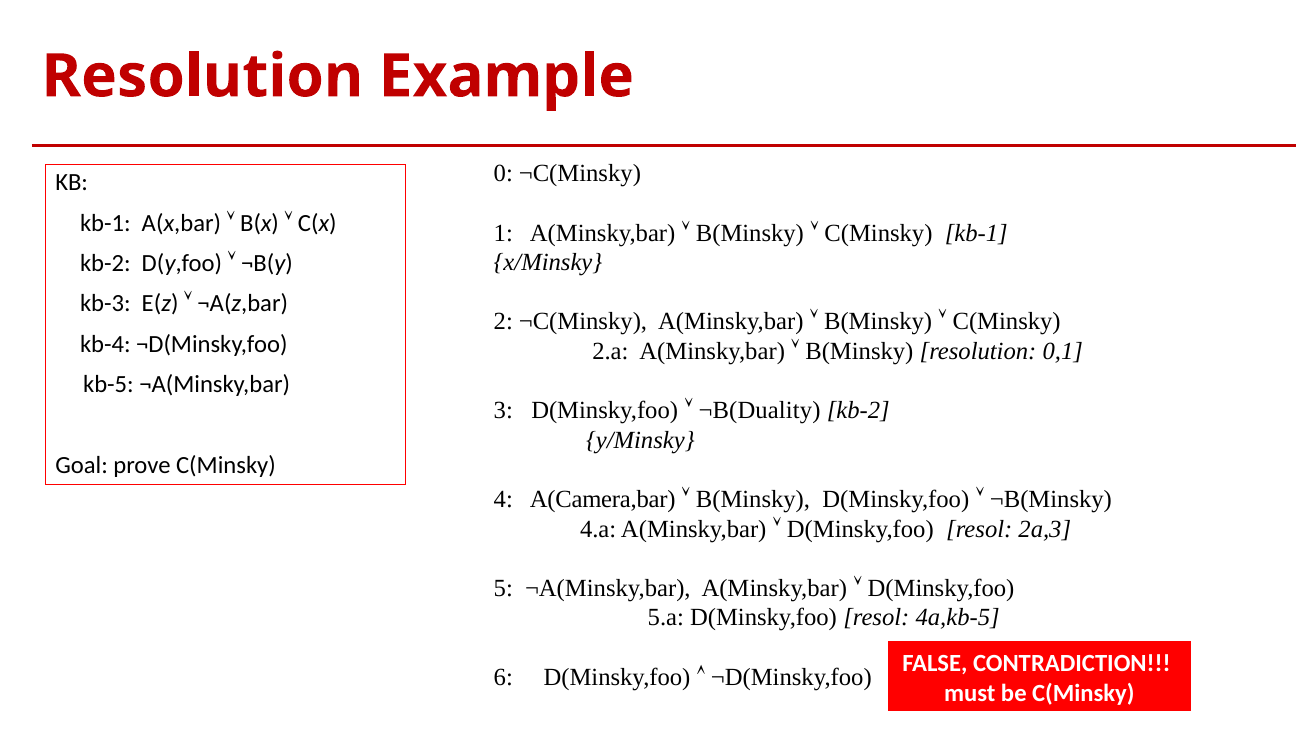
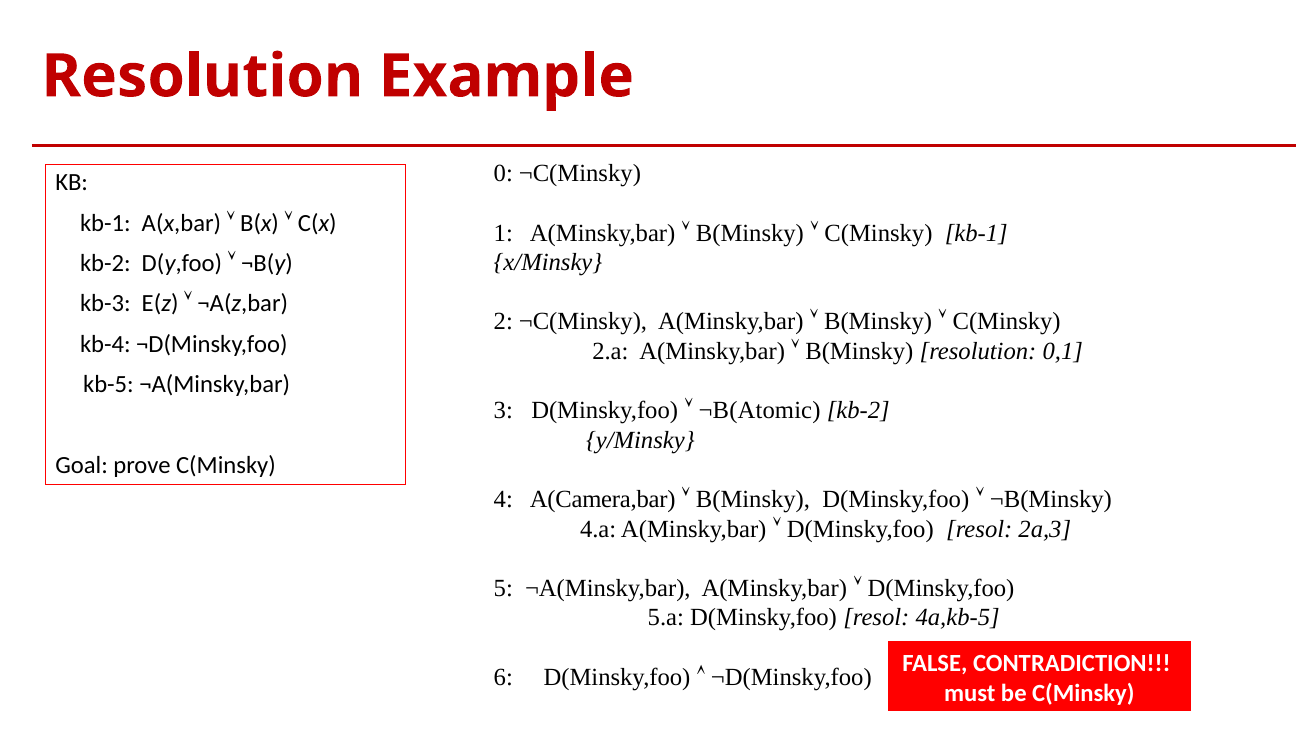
¬B(Duality: ¬B(Duality -> ¬B(Atomic
